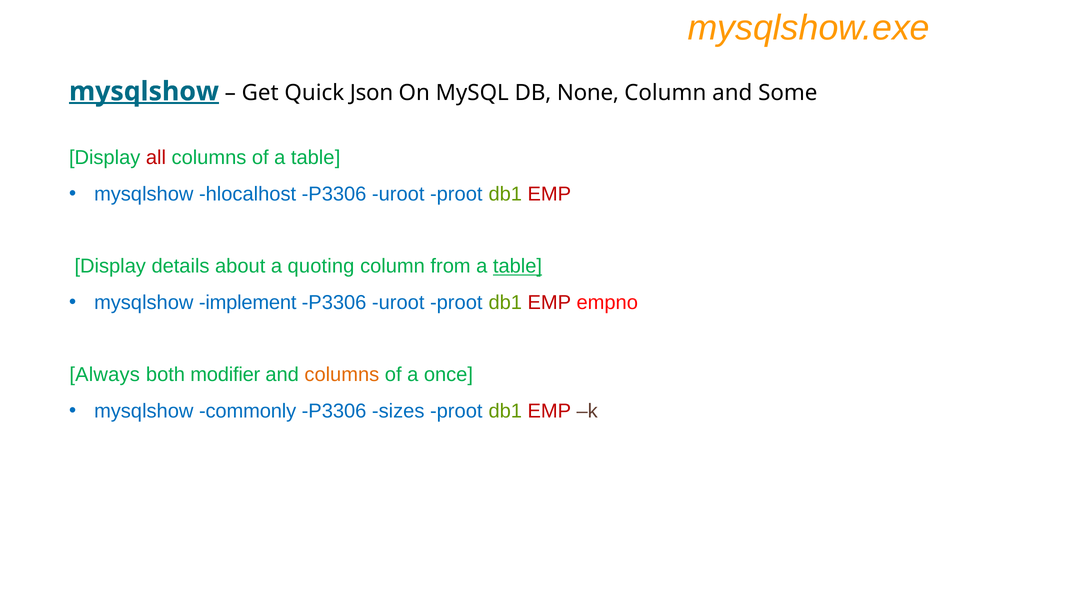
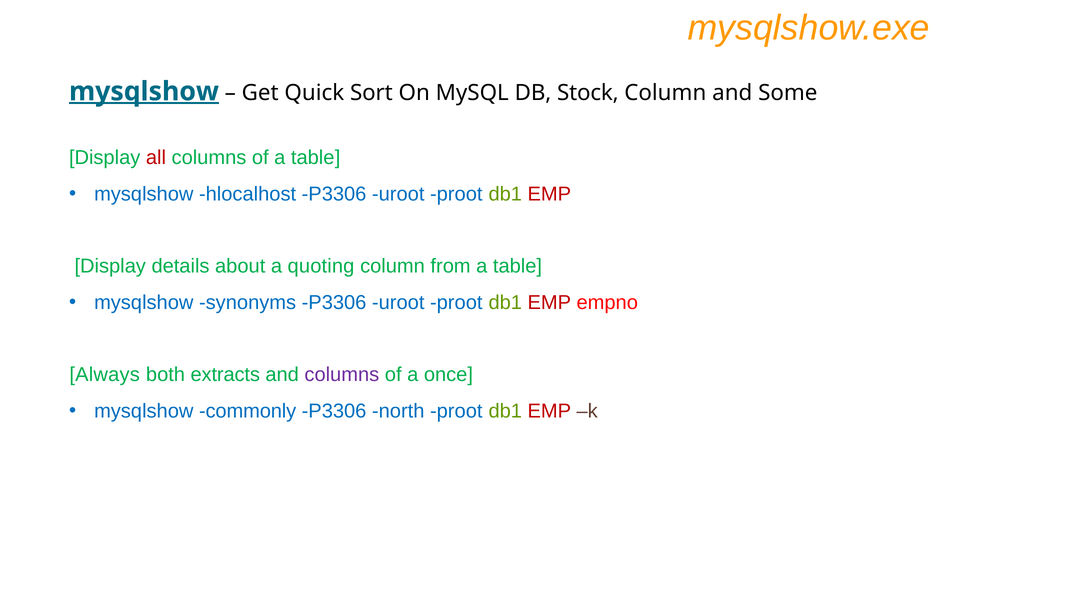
Json: Json -> Sort
None: None -> Stock
table at (517, 266) underline: present -> none
implement: implement -> synonyms
modifier: modifier -> extracts
columns at (342, 375) colour: orange -> purple
sizes: sizes -> north
